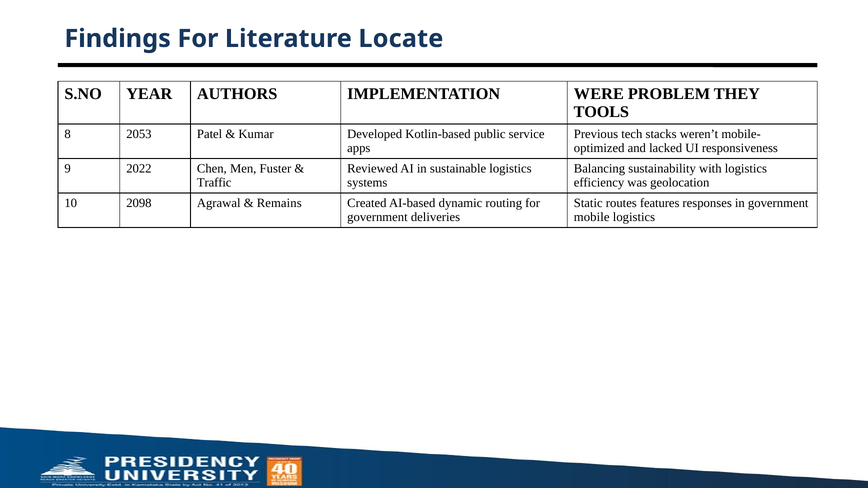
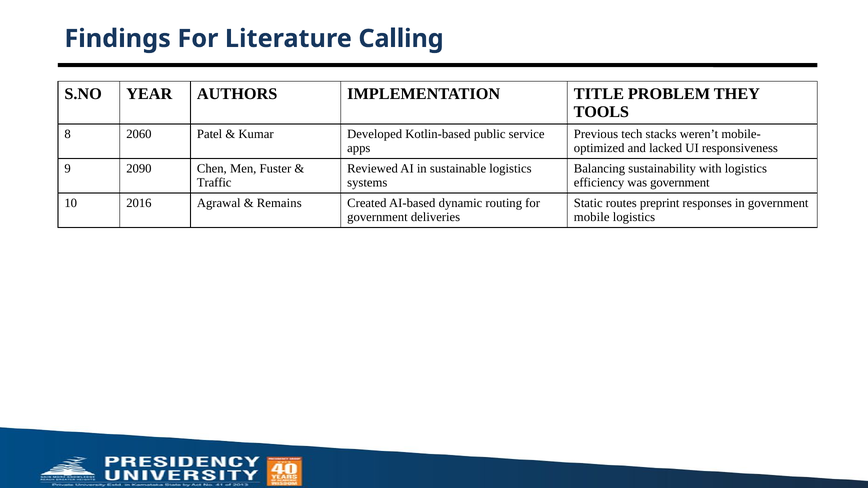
Locate: Locate -> Calling
WERE: WERE -> TITLE
2053: 2053 -> 2060
2022: 2022 -> 2090
was geolocation: geolocation -> government
2098: 2098 -> 2016
features: features -> preprint
